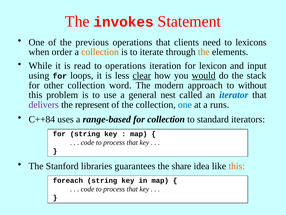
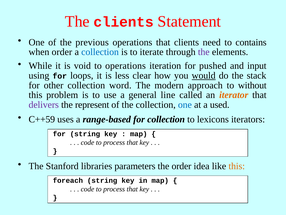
The invokes: invokes -> clients
lexicons: lexicons -> contains
collection at (100, 52) colour: orange -> blue
the at (204, 52) colour: orange -> purple
read: read -> void
lexicon: lexicon -> pushed
clear underline: present -> none
nest: nest -> line
iterator colour: blue -> orange
runs: runs -> used
C++84: C++84 -> C++59
standard: standard -> lexicons
guarantees: guarantees -> parameters
the share: share -> order
